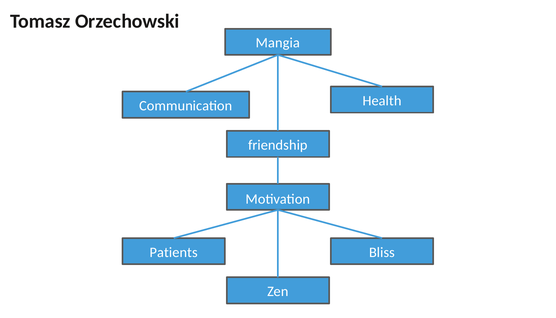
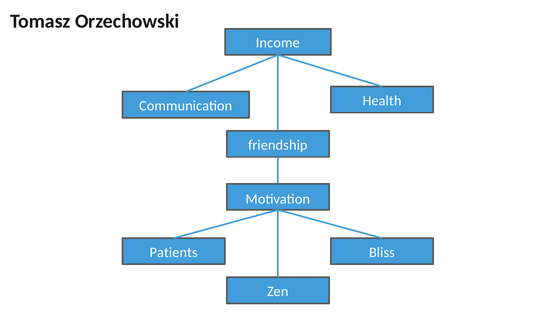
Mangia: Mangia -> Income
